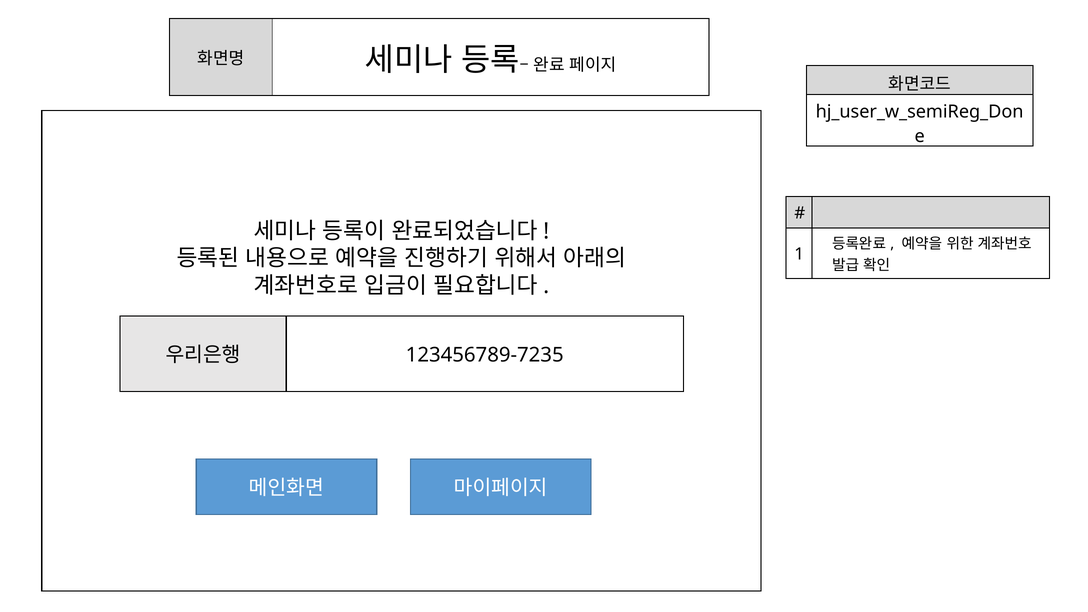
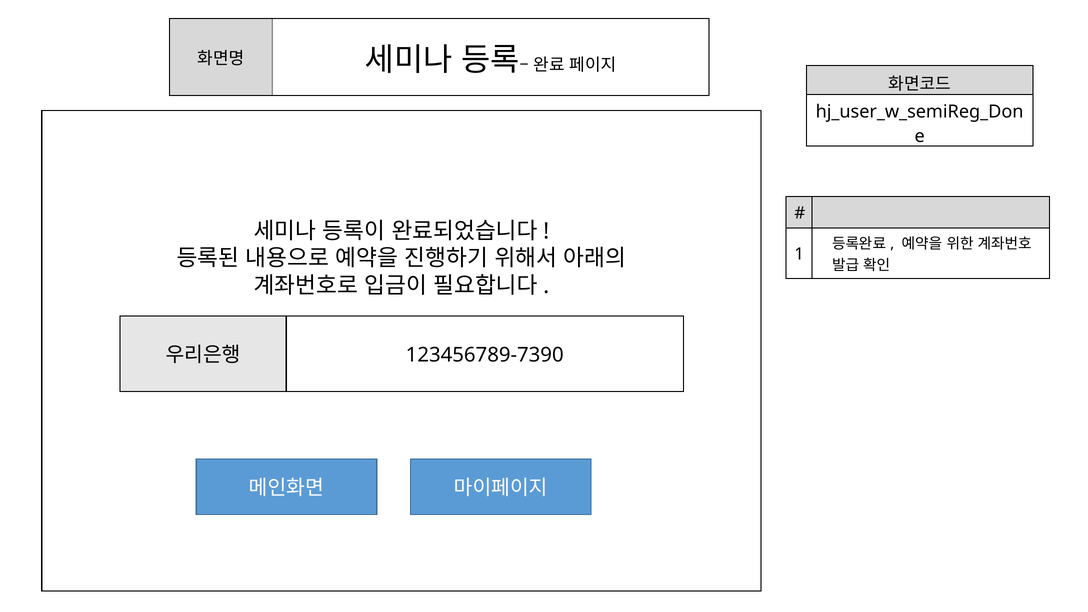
123456789-7235: 123456789-7235 -> 123456789-7390
